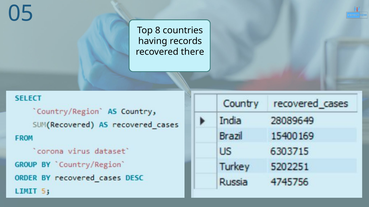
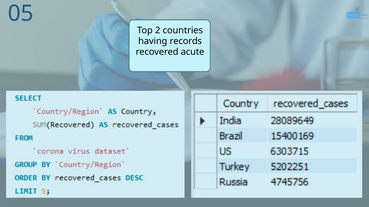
8: 8 -> 2
there: there -> acute
